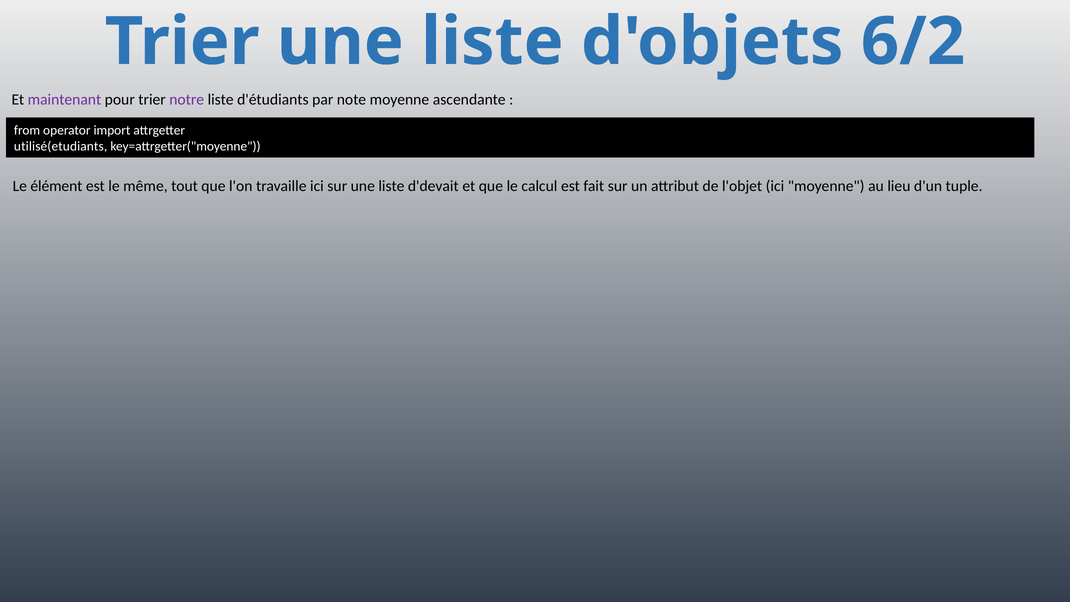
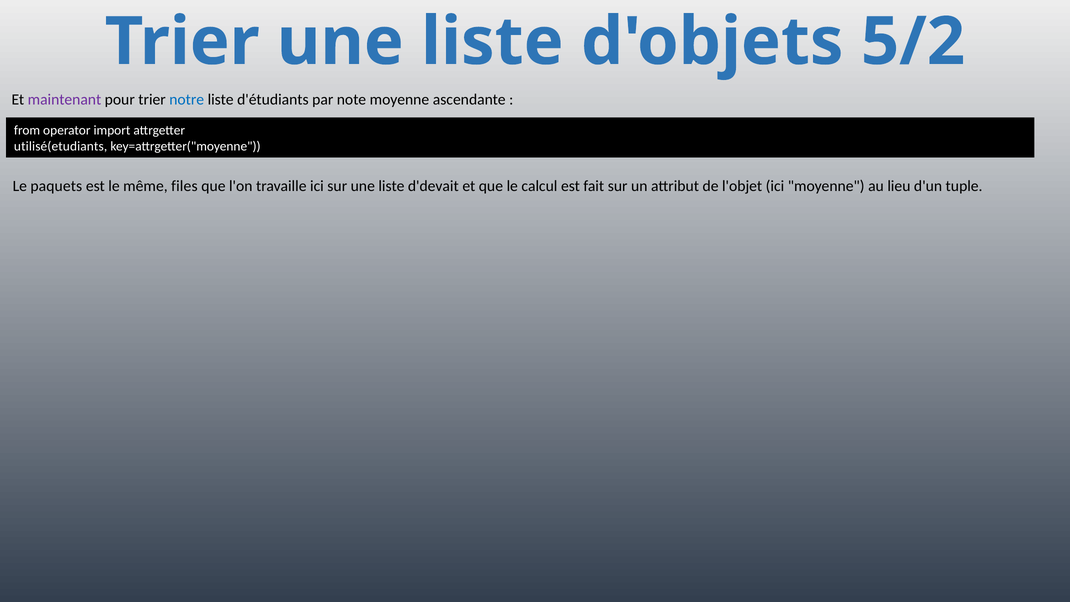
6/2: 6/2 -> 5/2
notre colour: purple -> blue
élément: élément -> paquets
tout: tout -> files
